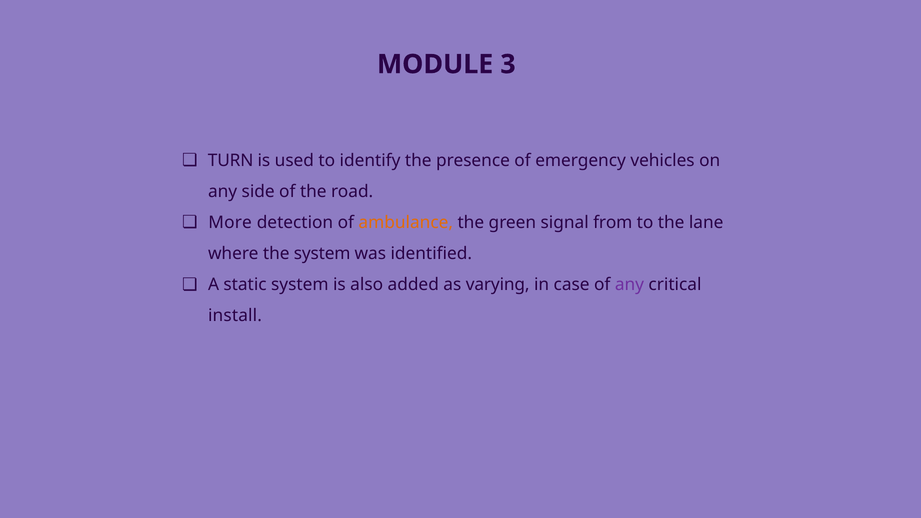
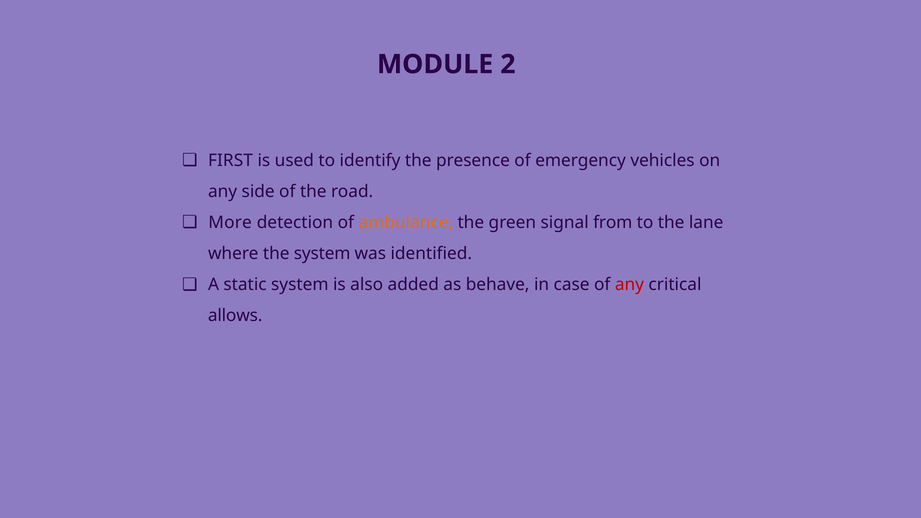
3: 3 -> 2
TURN: TURN -> FIRST
varying: varying -> behave
any at (629, 285) colour: purple -> red
install: install -> allows
